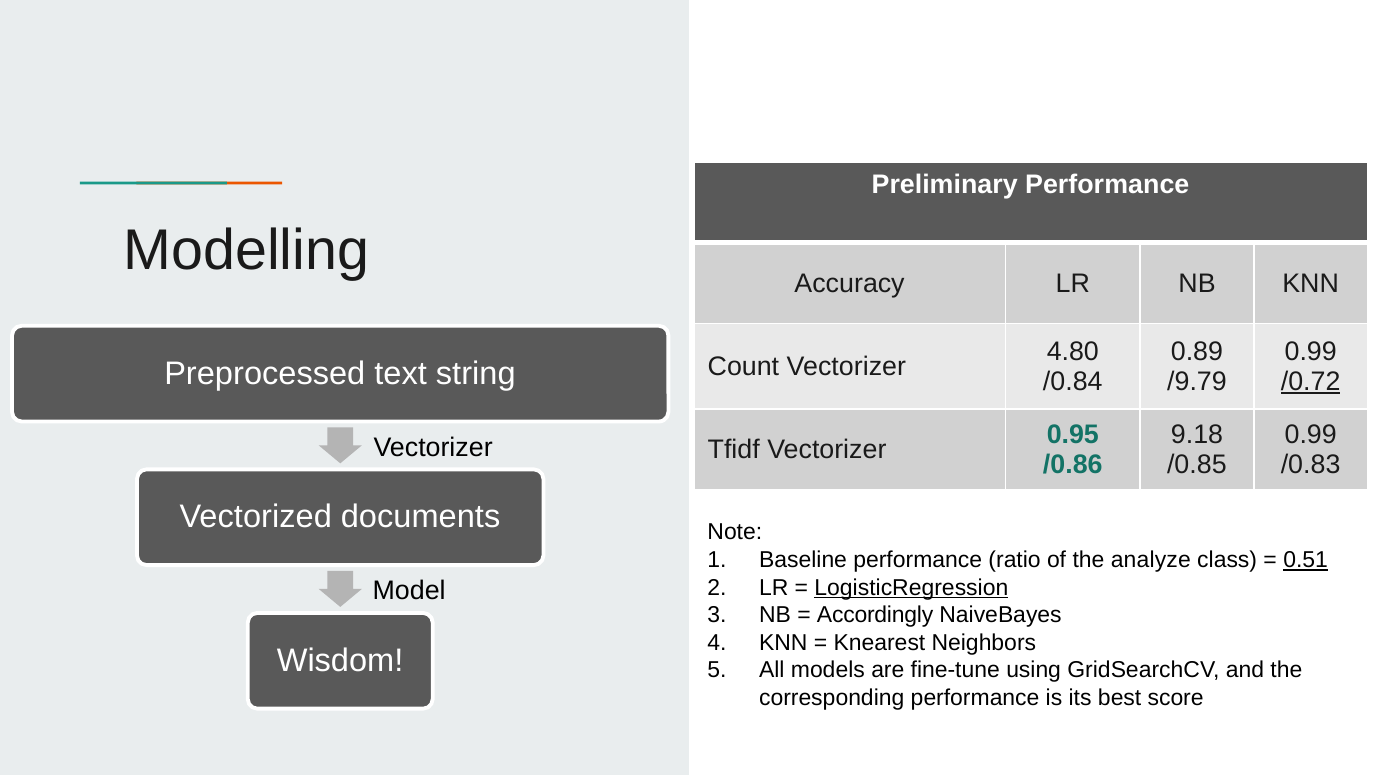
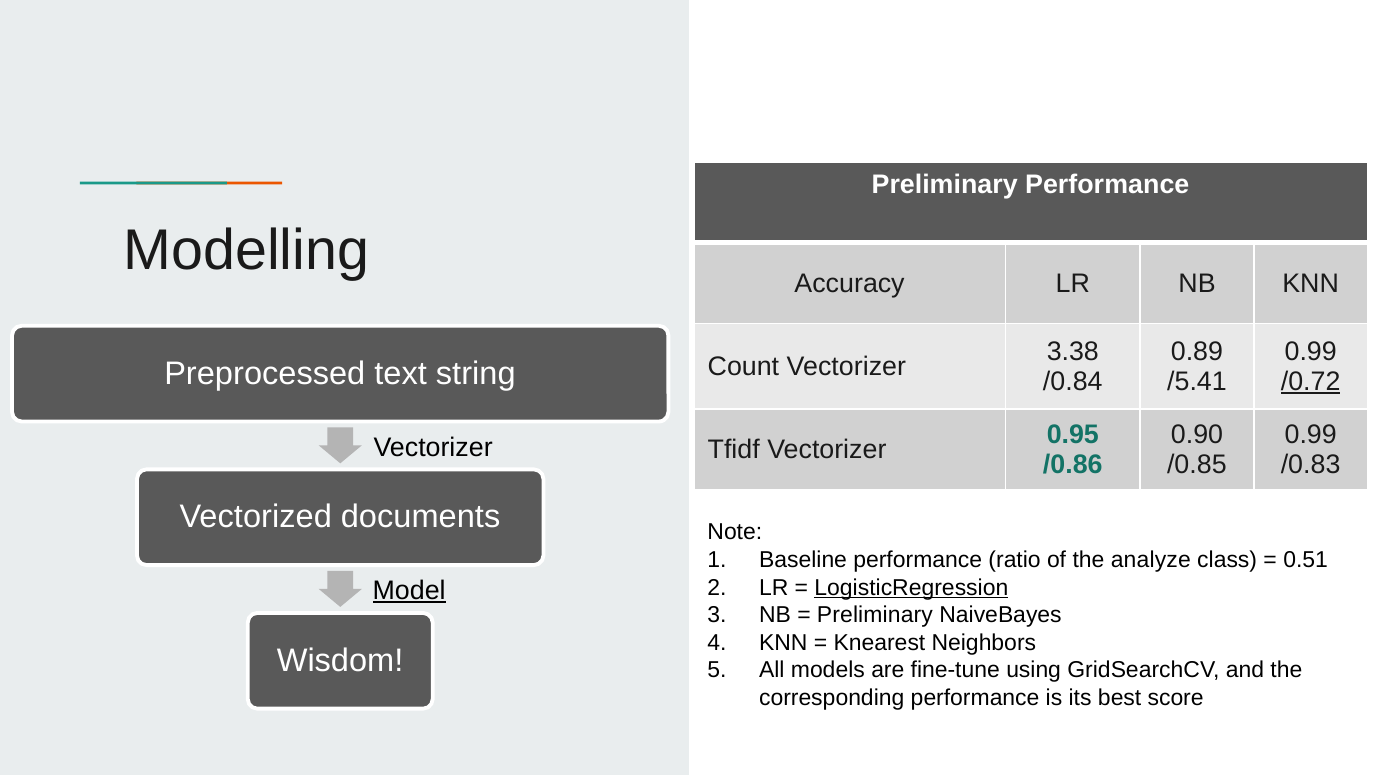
4.80: 4.80 -> 3.38
/9.79: /9.79 -> /5.41
9.18: 9.18 -> 0.90
0.51 underline: present -> none
Model underline: none -> present
Accordingly at (875, 615): Accordingly -> Preliminary
